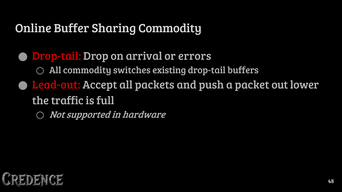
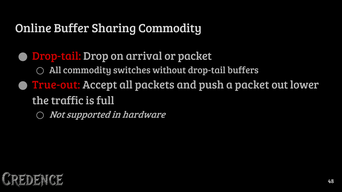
or errors: errors -> packet
existing: existing -> without
Lead-out: Lead-out -> True-out
